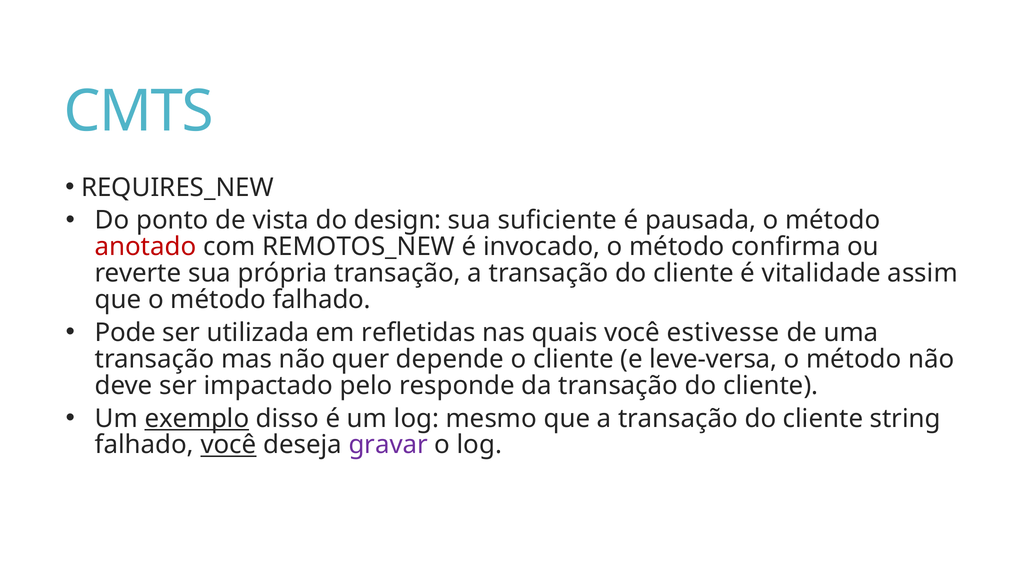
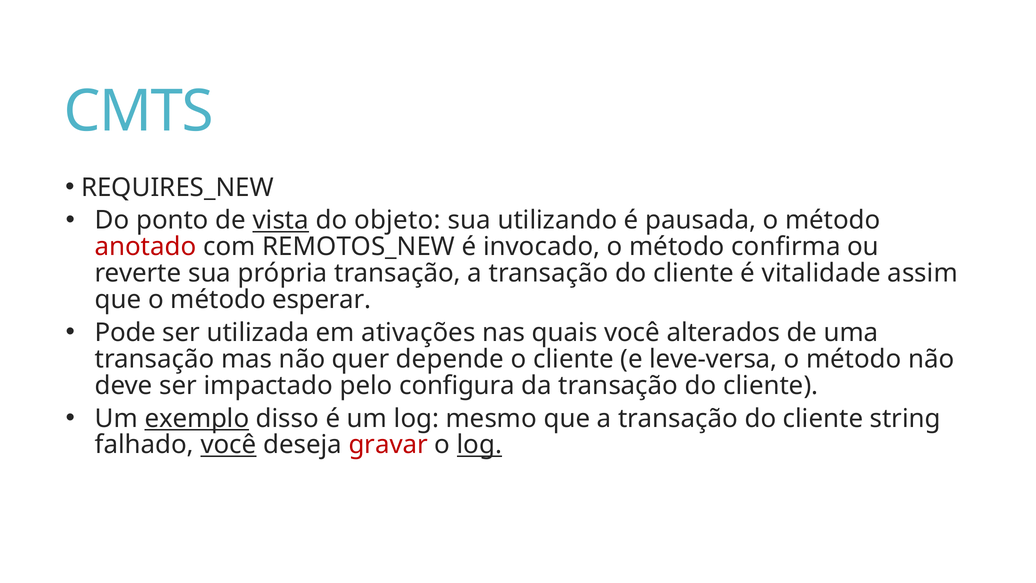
vista underline: none -> present
design: design -> objeto
suficiente: suficiente -> utilizando
método falhado: falhado -> esperar
refletidas: refletidas -> ativações
estivesse: estivesse -> alterados
responde: responde -> configura
gravar colour: purple -> red
log at (479, 445) underline: none -> present
